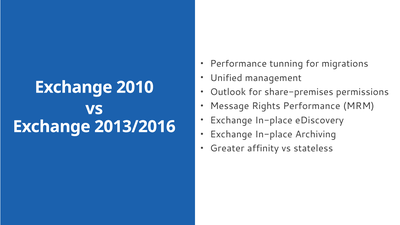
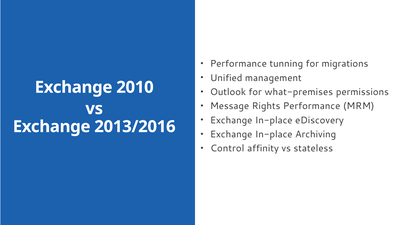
share-premises: share-premises -> what-premises
Greater: Greater -> Control
